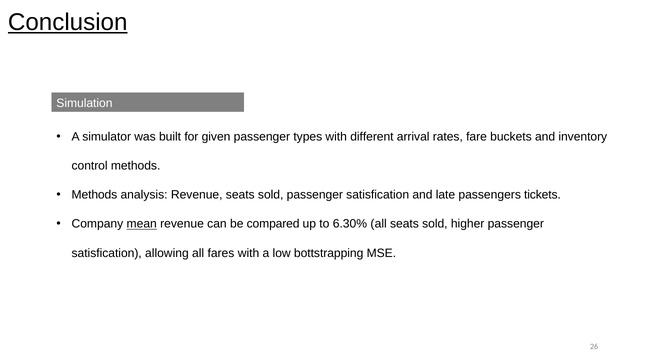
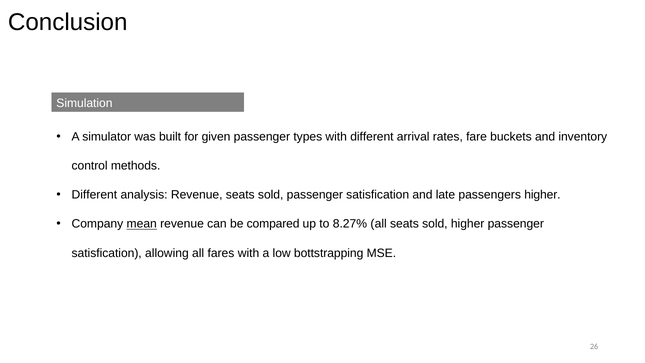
Conclusion underline: present -> none
Methods at (94, 195): Methods -> Different
passengers tickets: tickets -> higher
6.30%: 6.30% -> 8.27%
